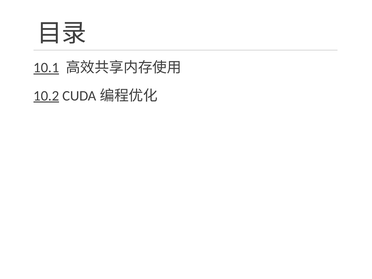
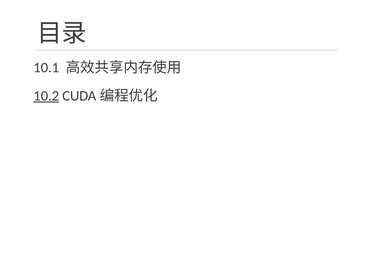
10.1 underline: present -> none
